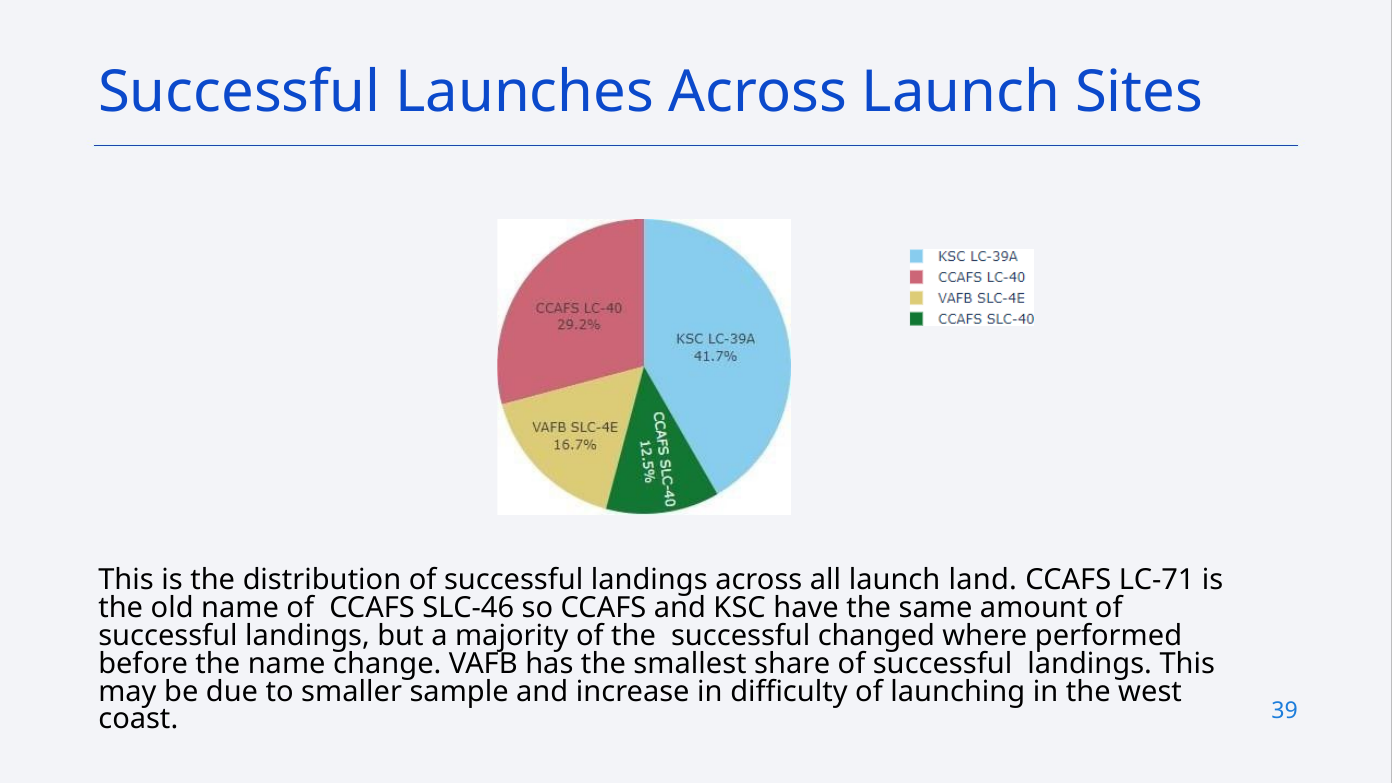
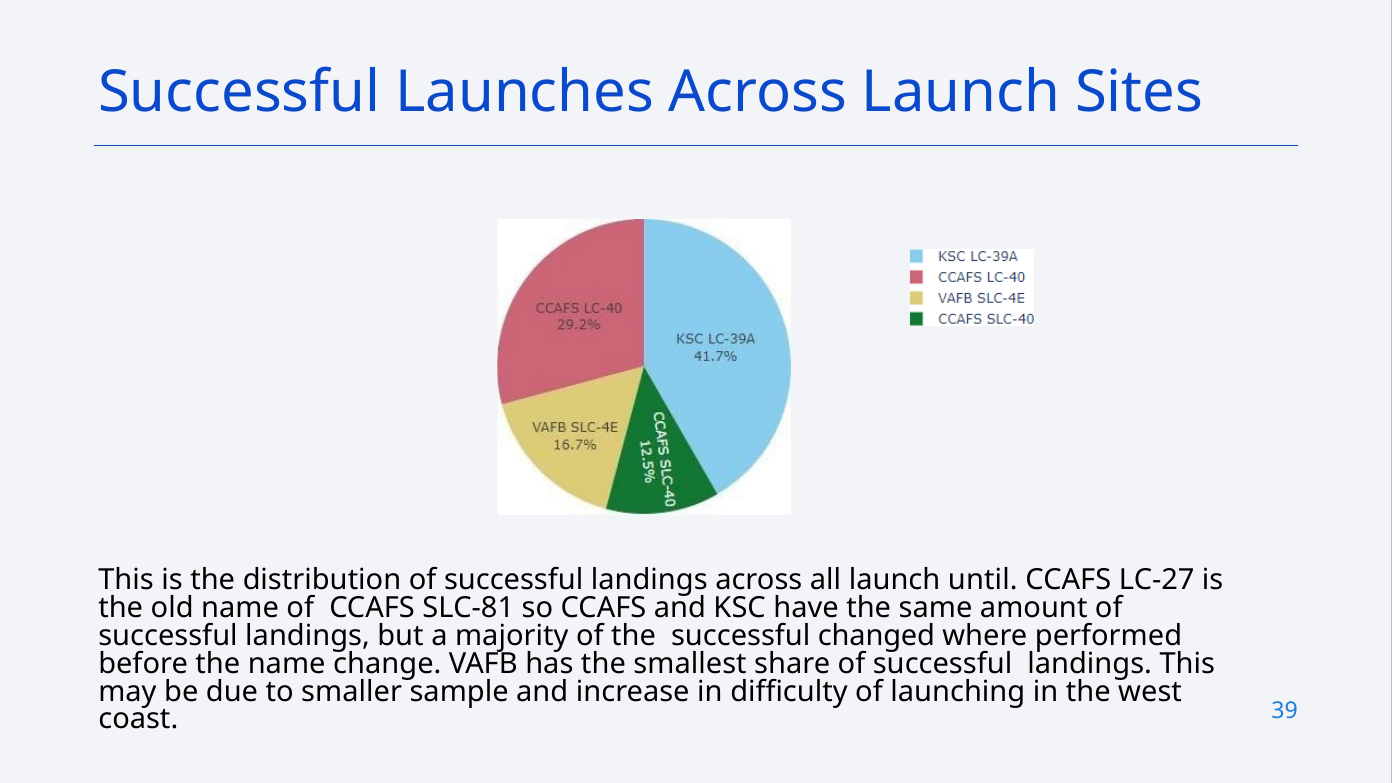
land: land -> until
LC-71: LC-71 -> LC-27
SLC-46: SLC-46 -> SLC-81
